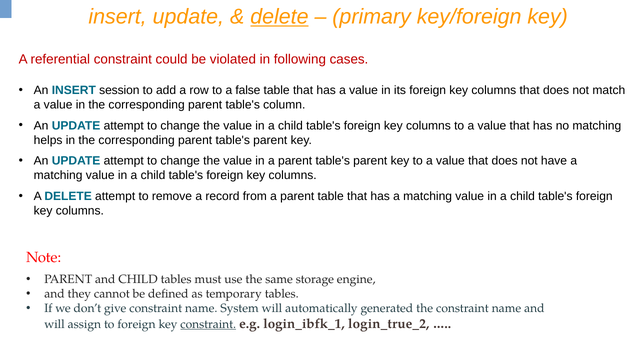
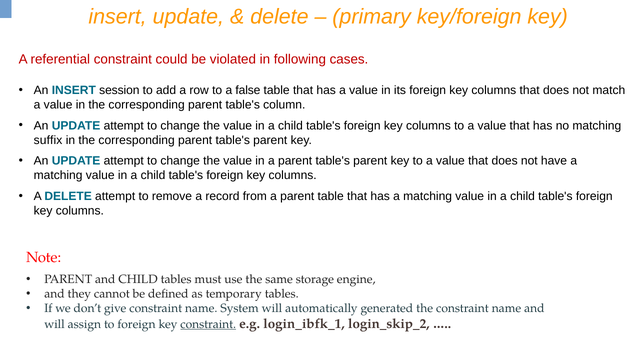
delete at (279, 17) underline: present -> none
helps: helps -> suffix
login_true_2: login_true_2 -> login_skip_2
